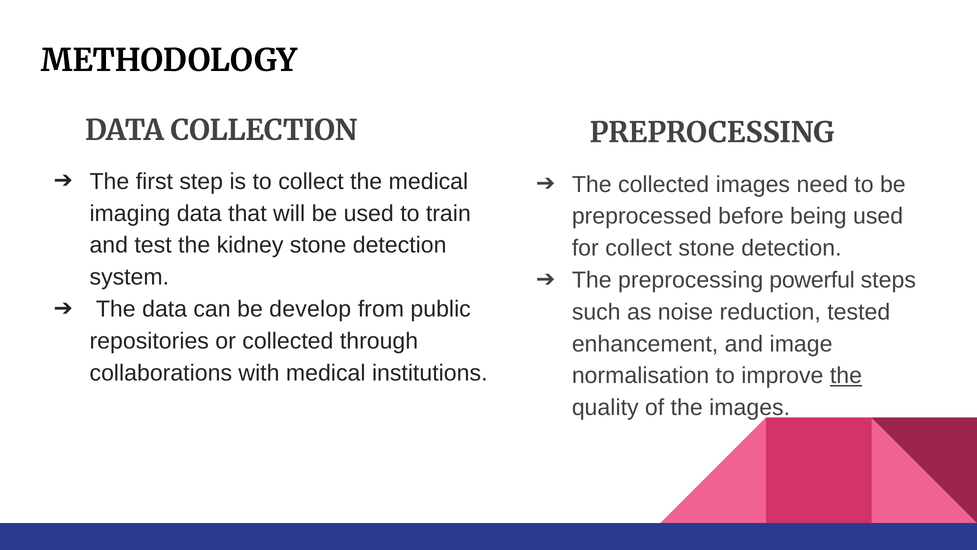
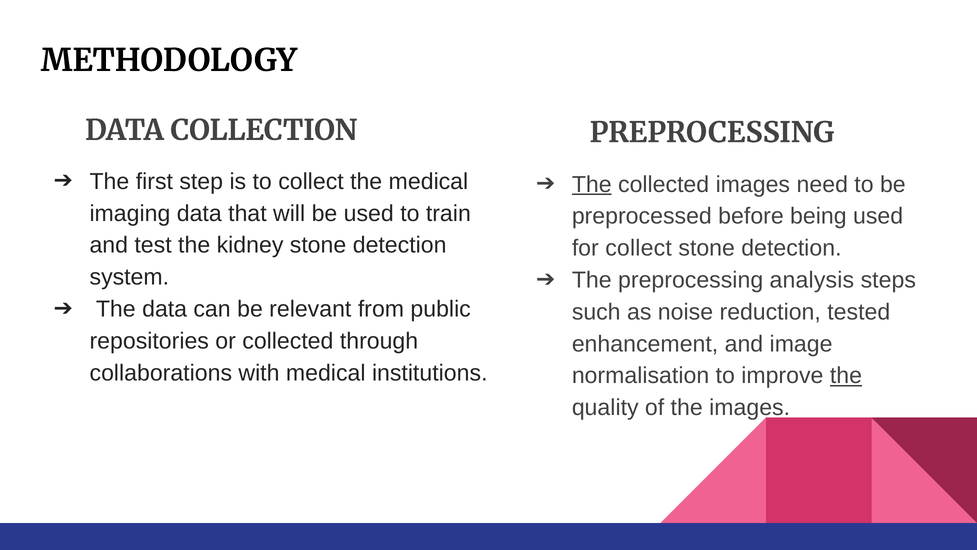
The at (592, 184) underline: none -> present
powerful: powerful -> analysis
develop: develop -> relevant
